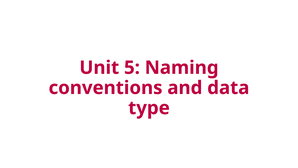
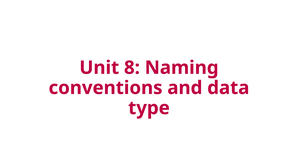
5: 5 -> 8
